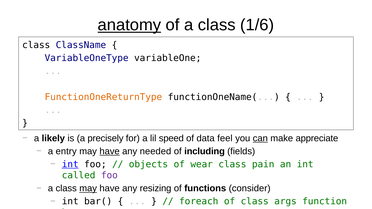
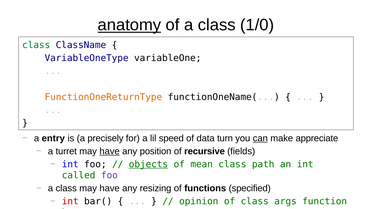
1/6: 1/6 -> 1/0
class at (36, 45) colour: black -> green
likely: likely -> entry
feel: feel -> turn
entry: entry -> turret
needed: needed -> position
including: including -> recursive
int at (70, 164) underline: present -> none
objects underline: none -> present
wear: wear -> mean
pain: pain -> path
may at (88, 189) underline: present -> none
consider: consider -> specified
int at (70, 202) colour: black -> red
foreach: foreach -> opinion
